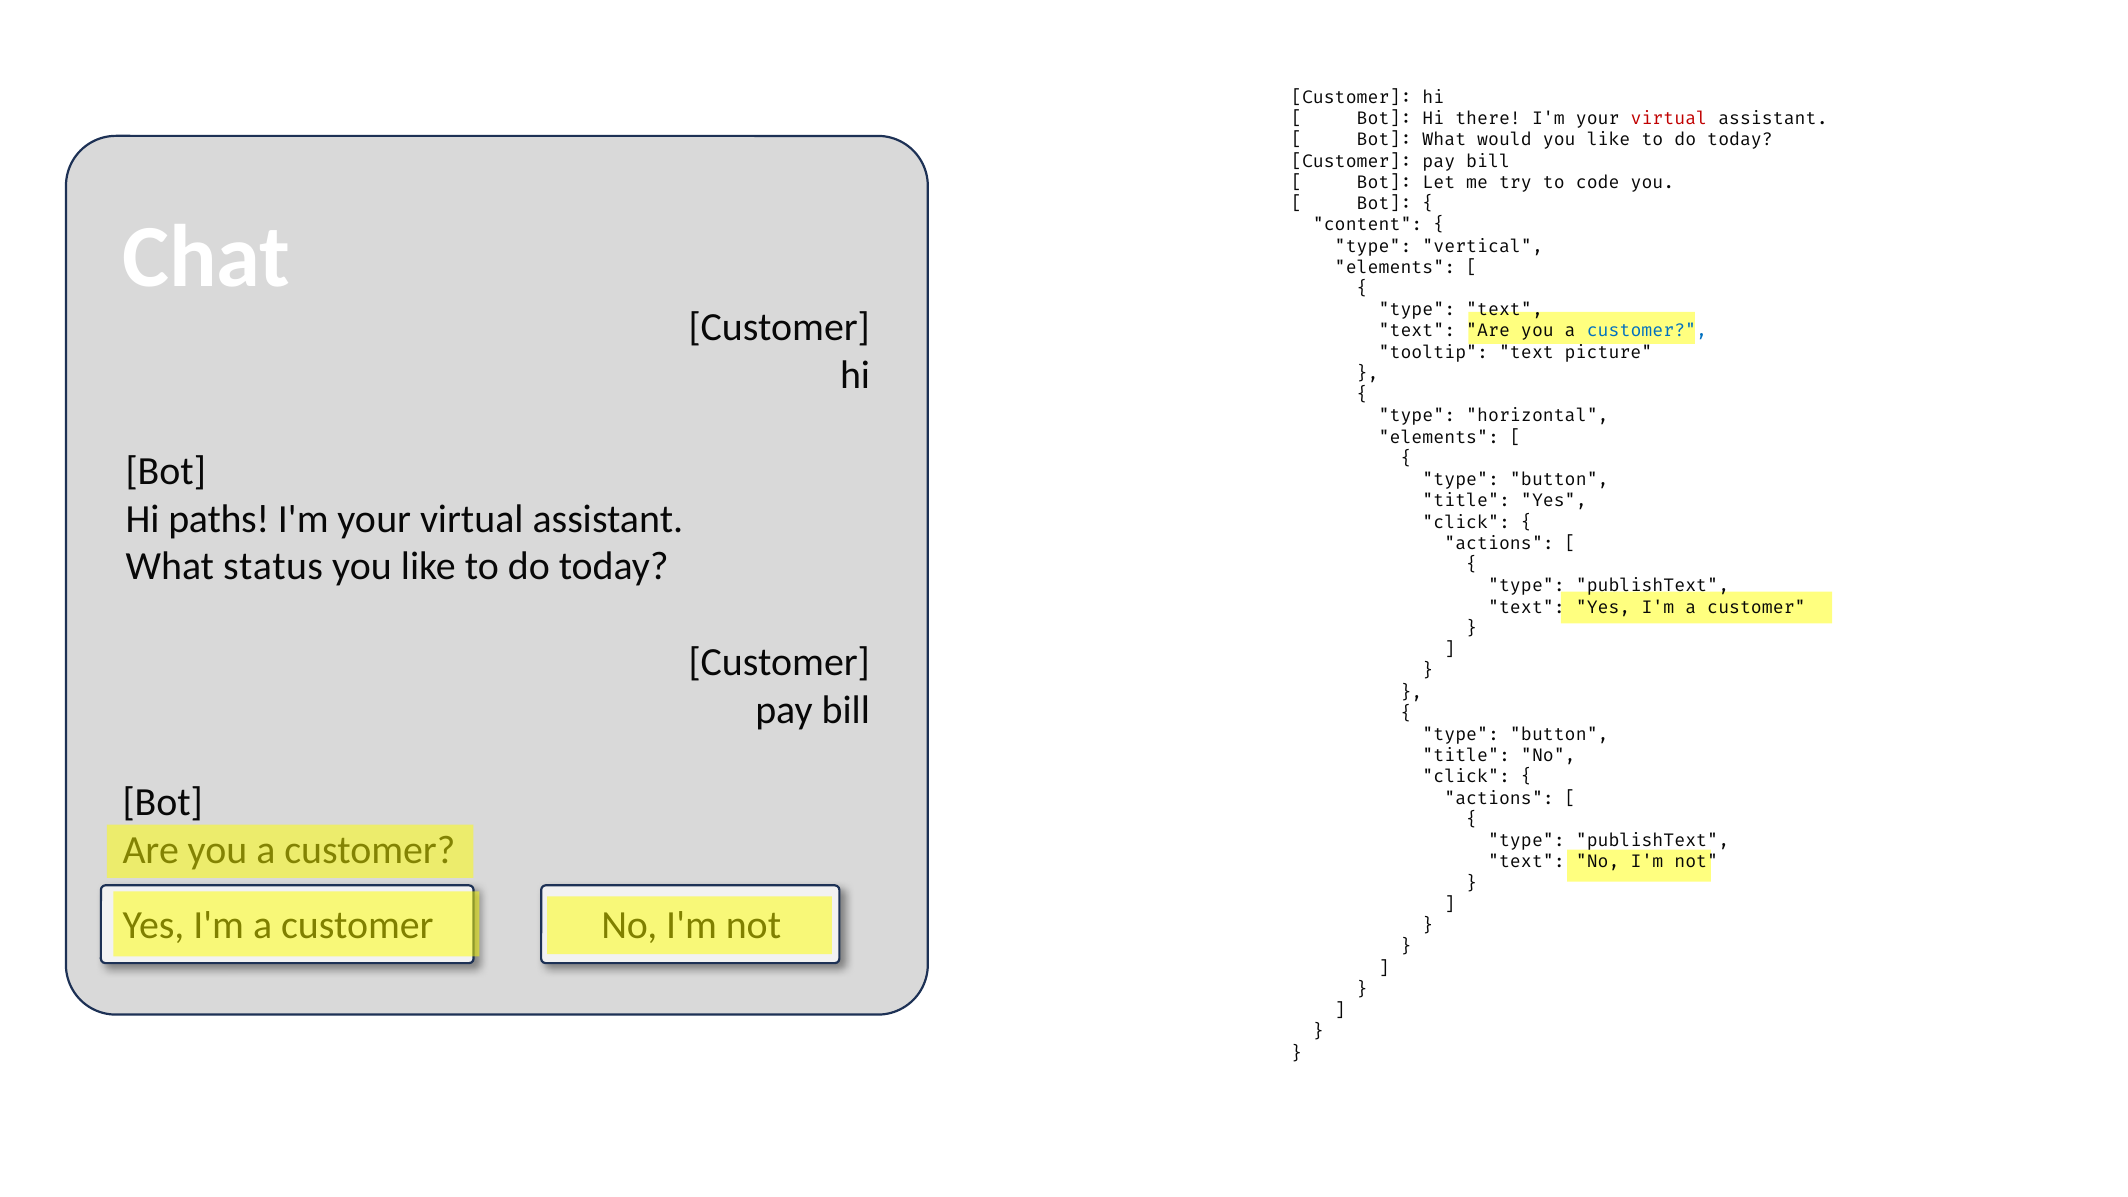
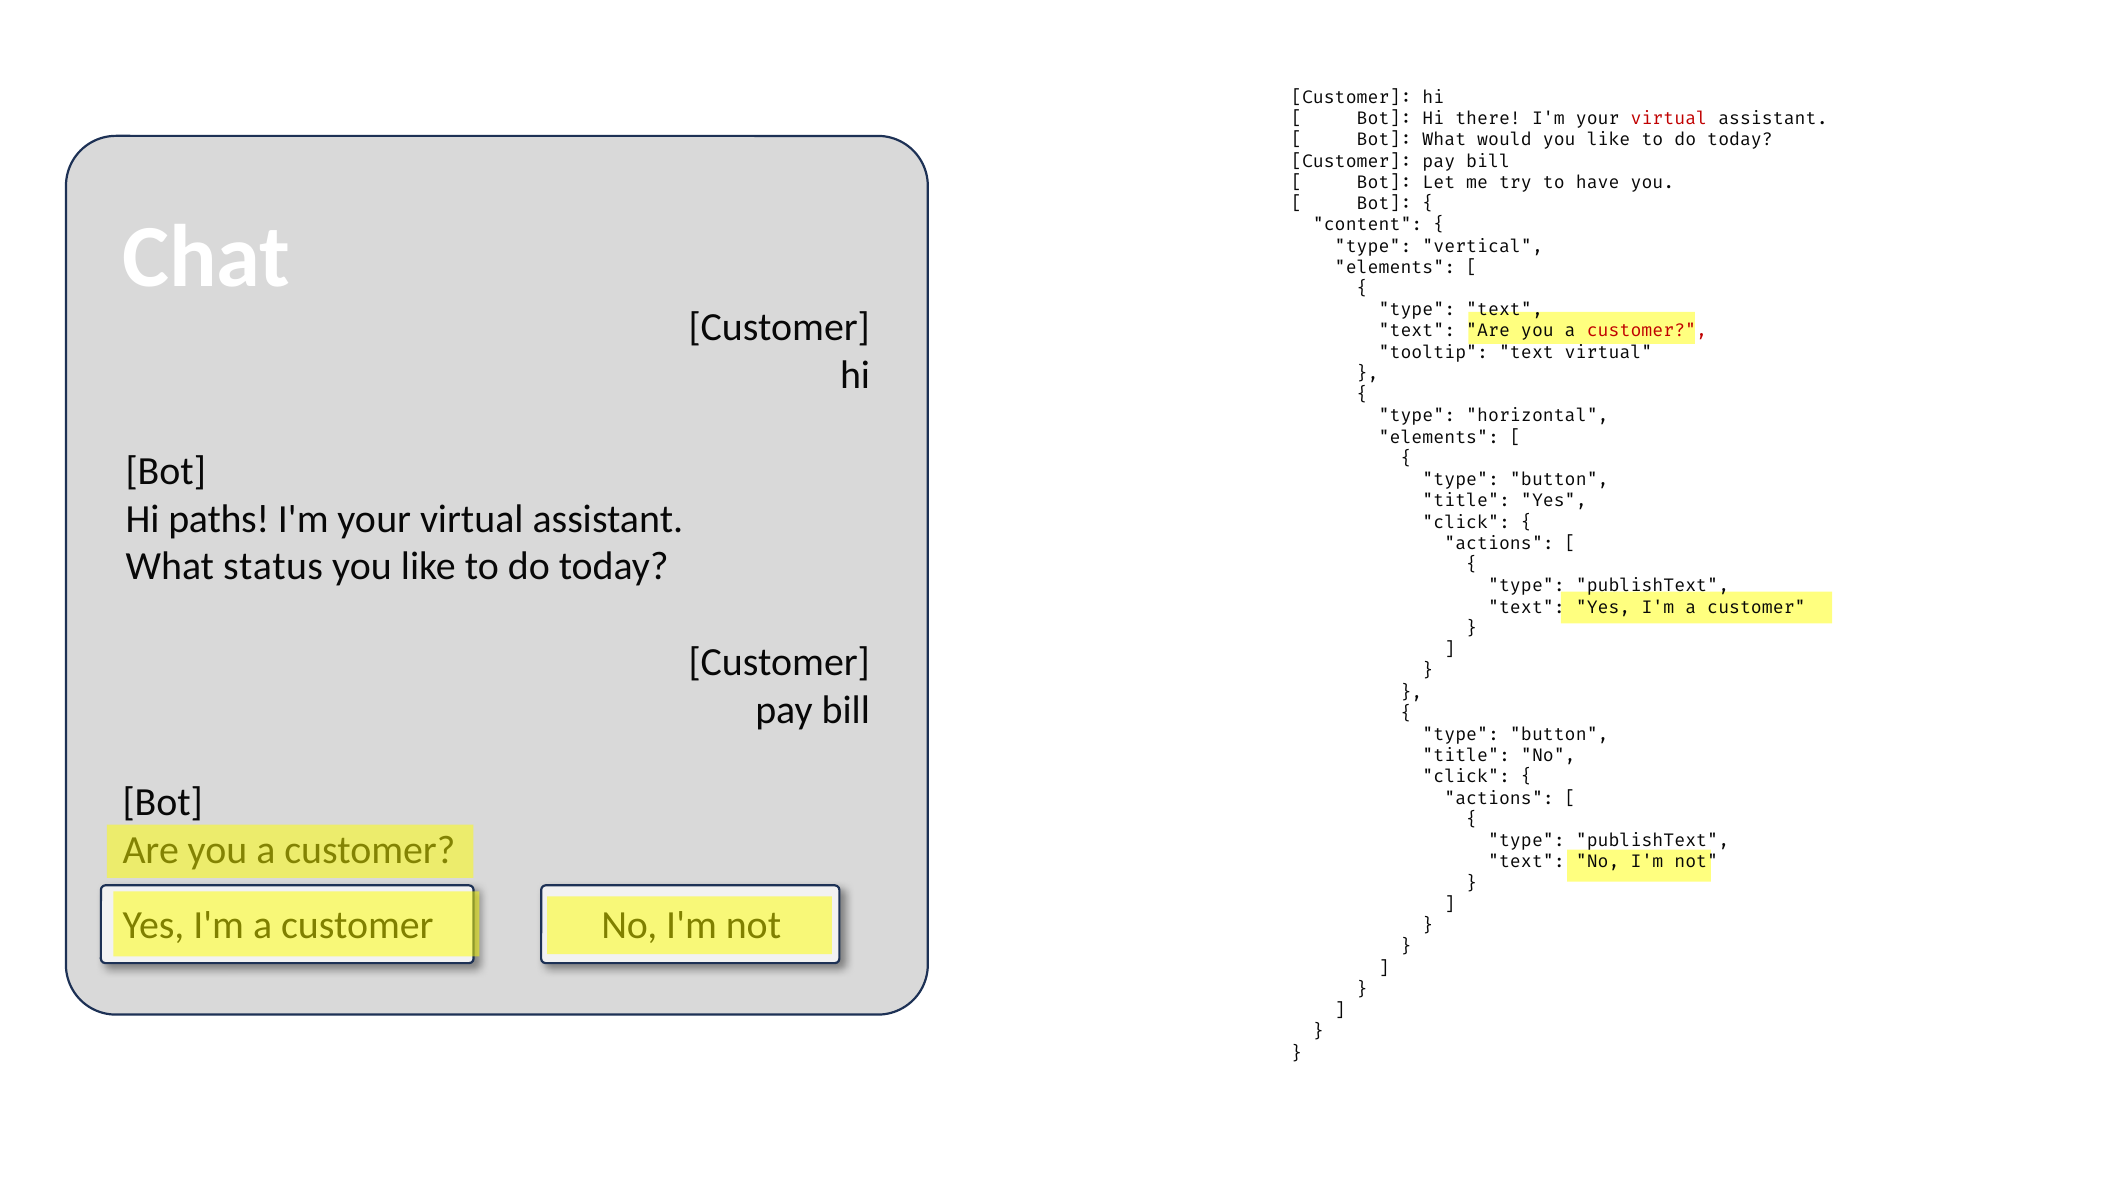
code: code -> have
customer at (1647, 331) colour: blue -> red
text picture: picture -> virtual
